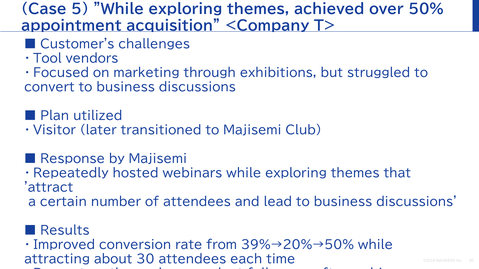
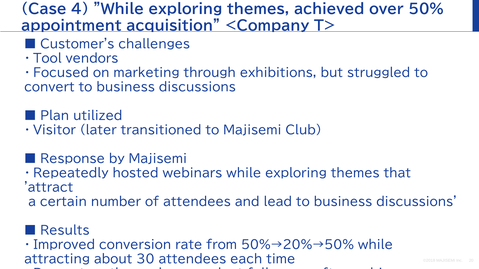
5: 5 -> 4
39%→20%→50%: 39%→20%→50% -> 50%→20%→50%
